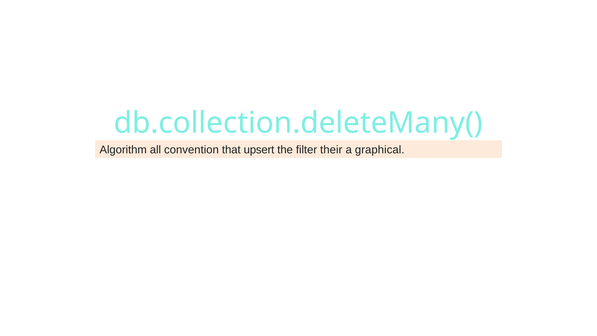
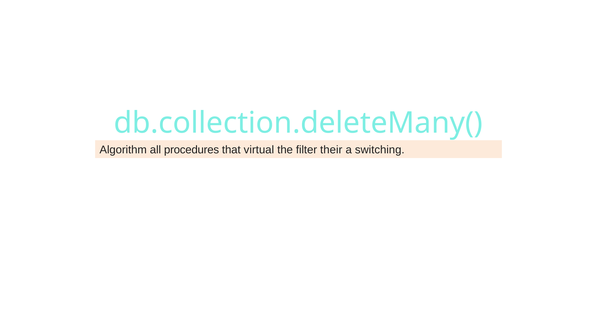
convention: convention -> procedures
upsert: upsert -> virtual
graphical: graphical -> switching
